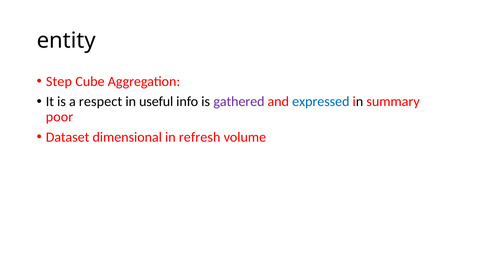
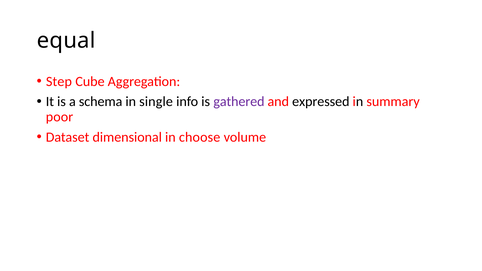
entity: entity -> equal
respect: respect -> schema
useful: useful -> single
expressed colour: blue -> black
refresh: refresh -> choose
